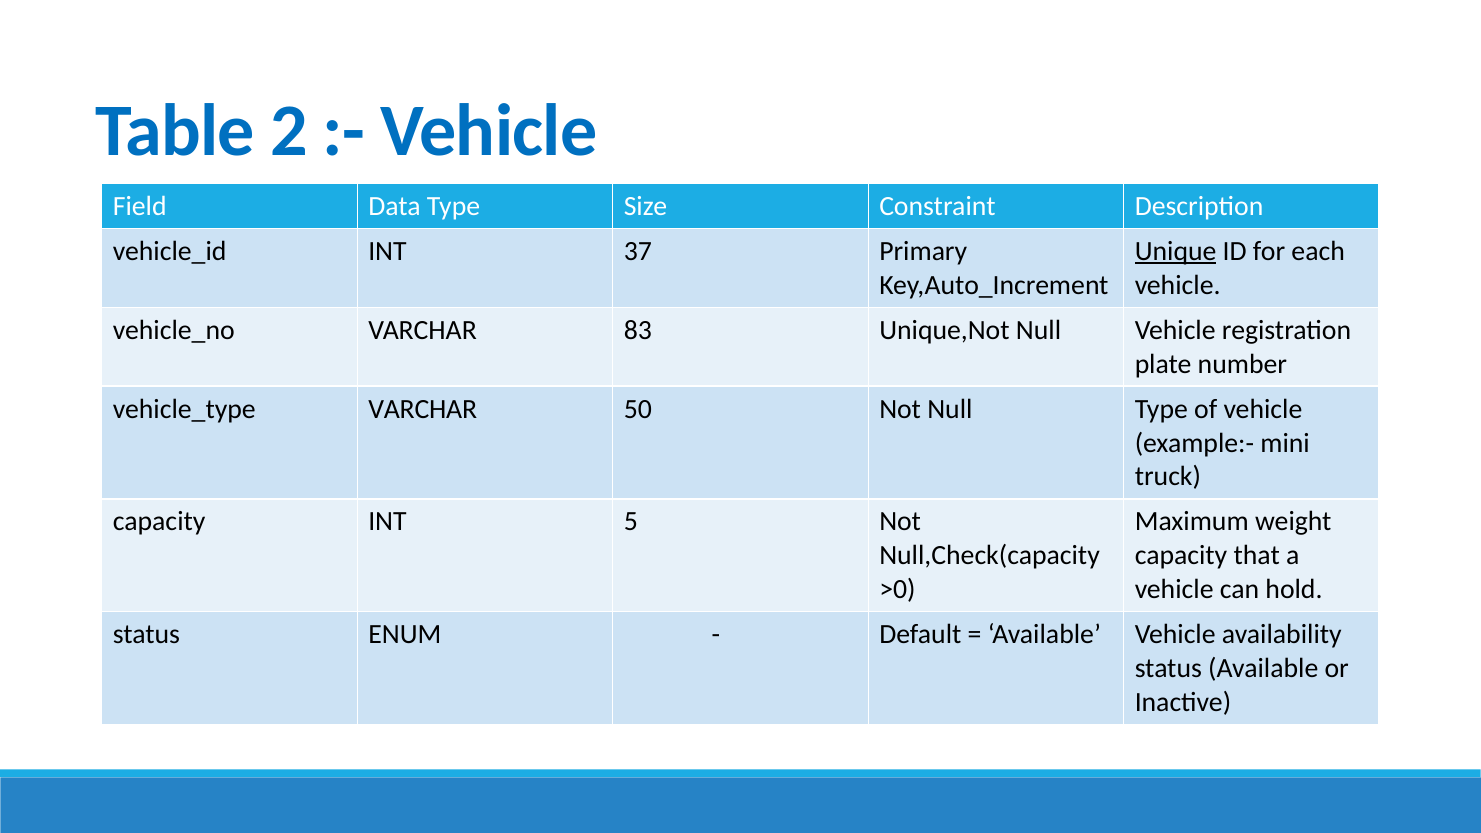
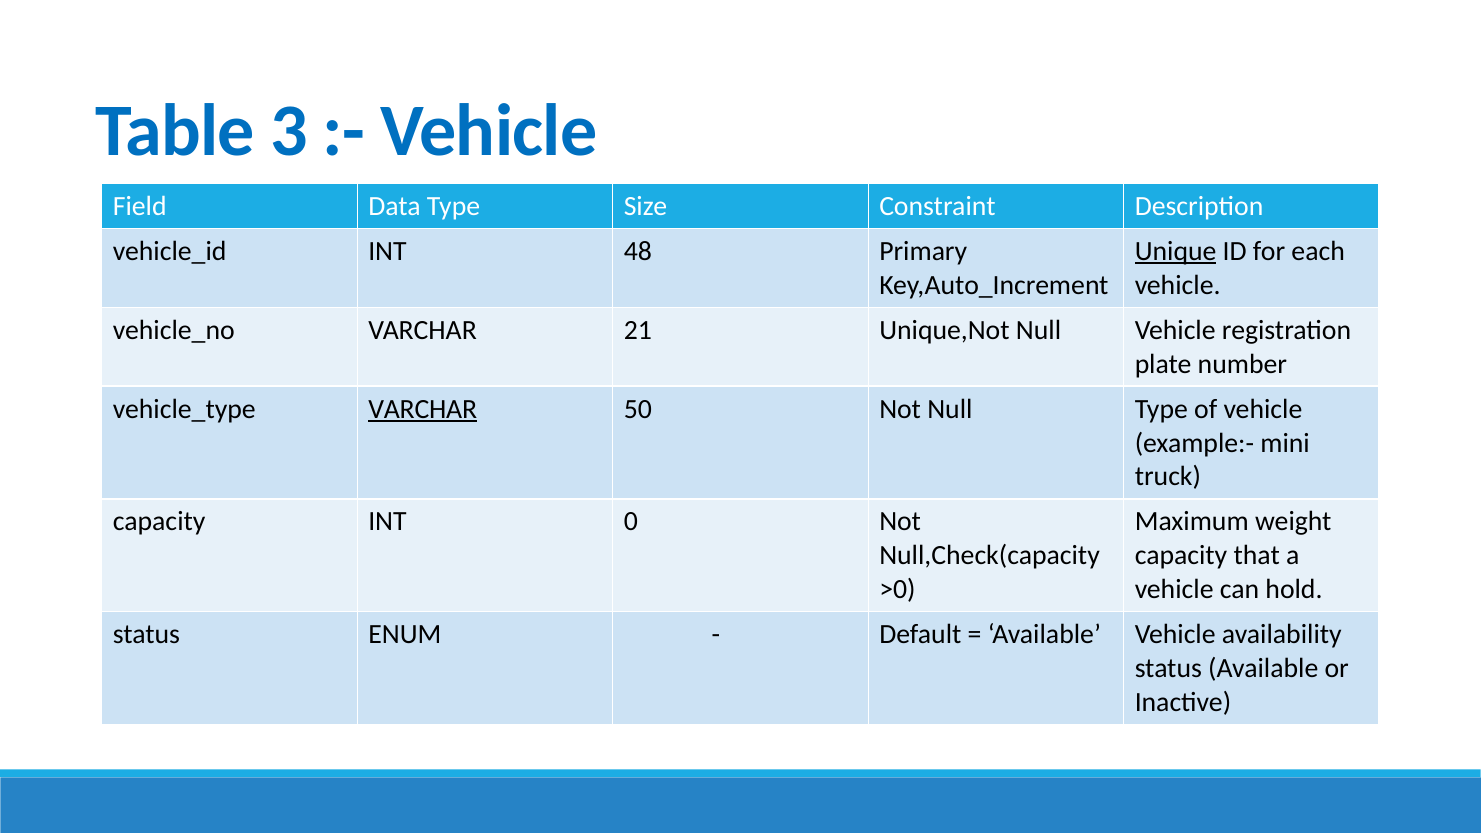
2: 2 -> 3
37: 37 -> 48
83: 83 -> 21
VARCHAR at (423, 409) underline: none -> present
5: 5 -> 0
